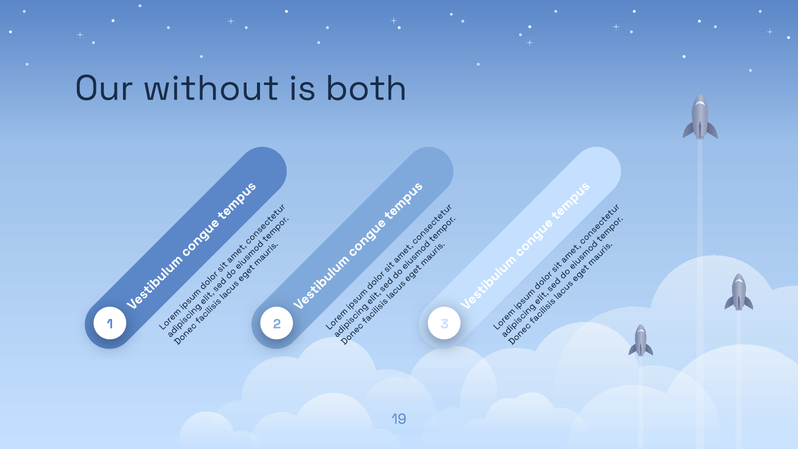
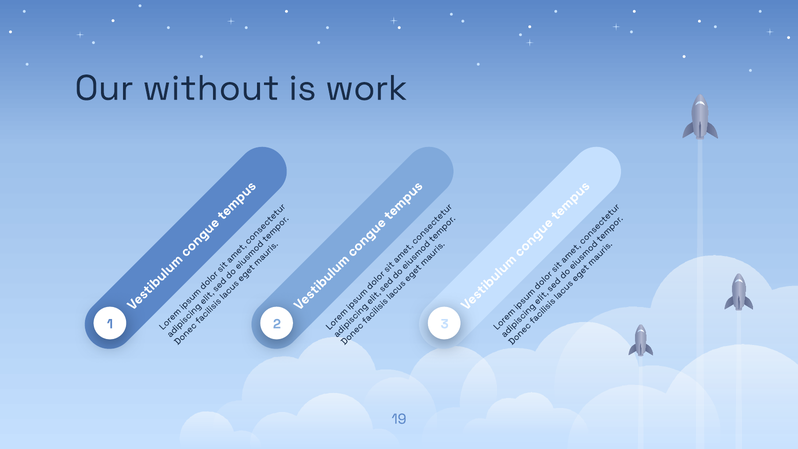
both: both -> work
